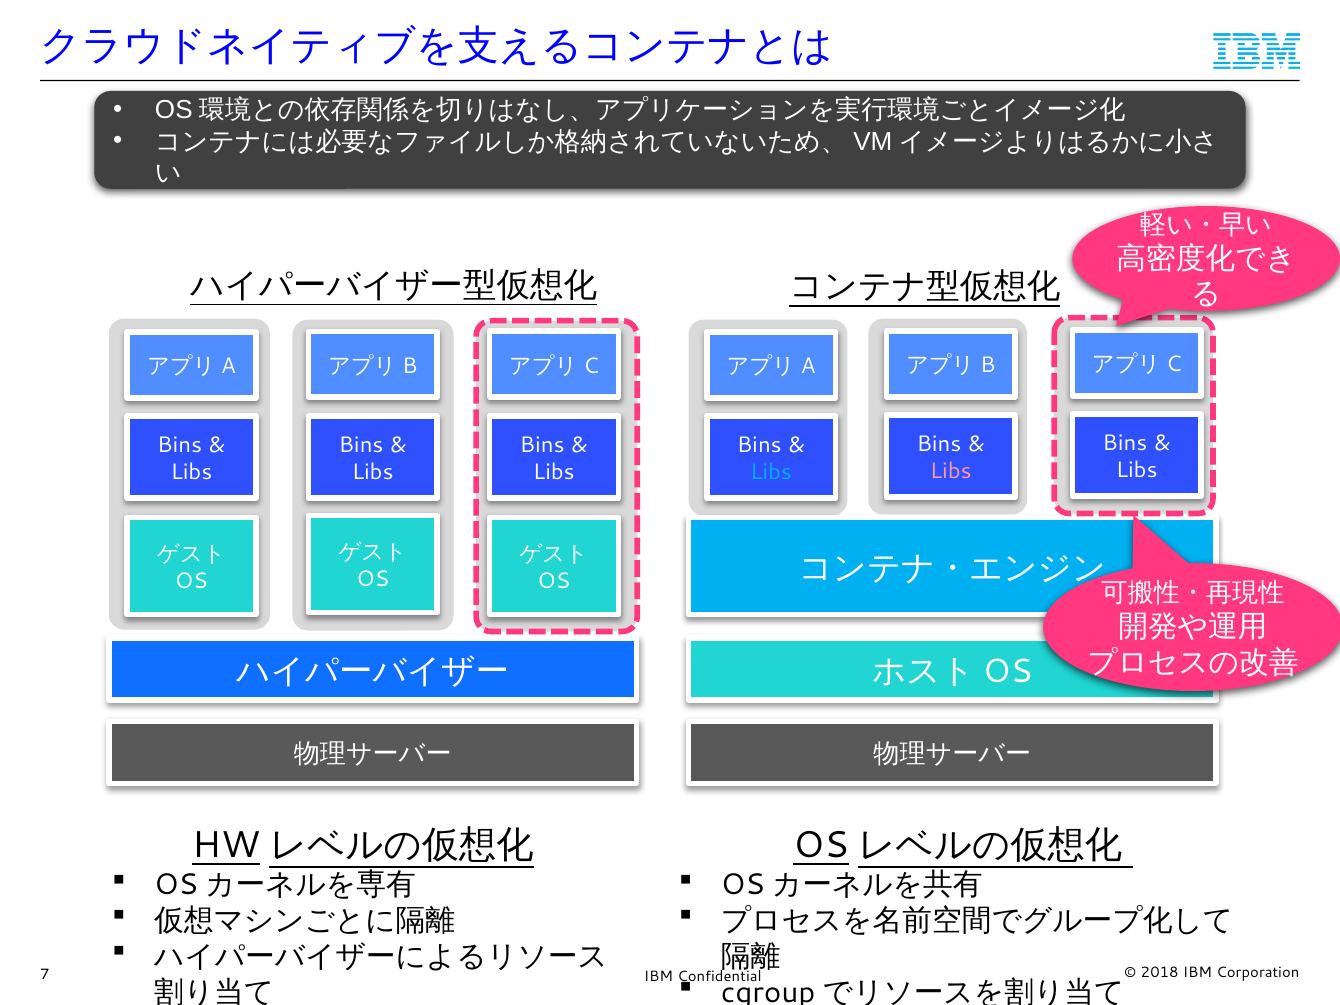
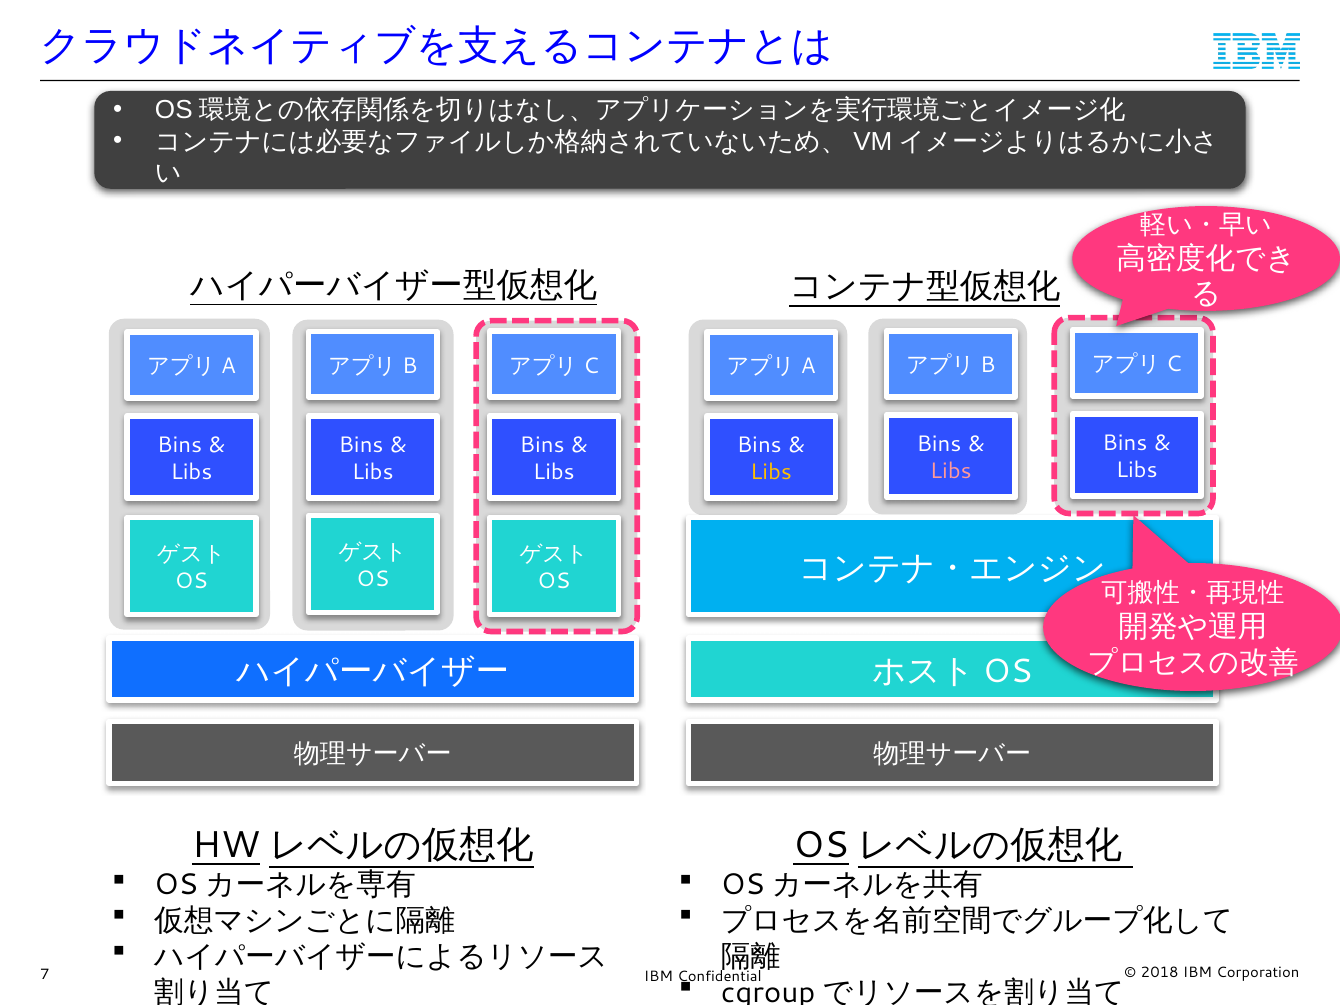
Libs at (771, 472) colour: light blue -> yellow
